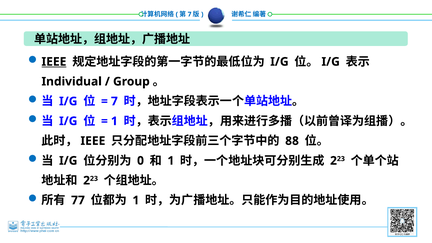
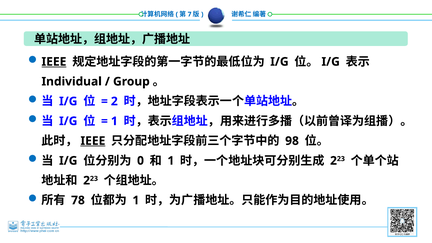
7 at (114, 101): 7 -> 2
IEEE at (93, 141) underline: none -> present
88: 88 -> 98
77: 77 -> 78
